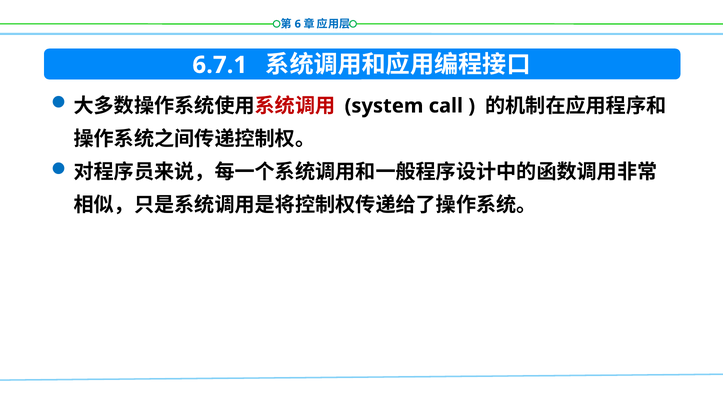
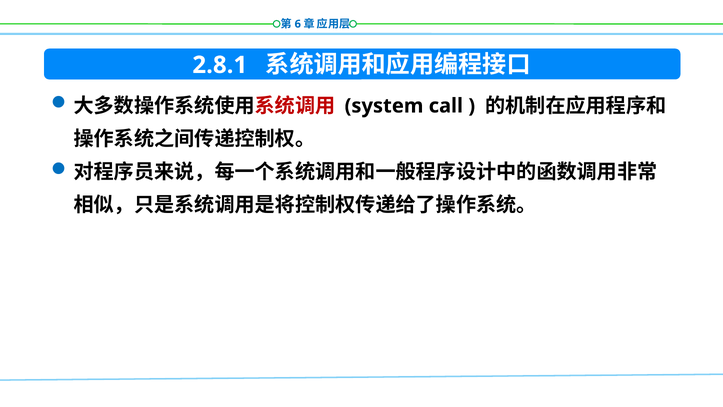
6.7.1: 6.7.1 -> 2.8.1
